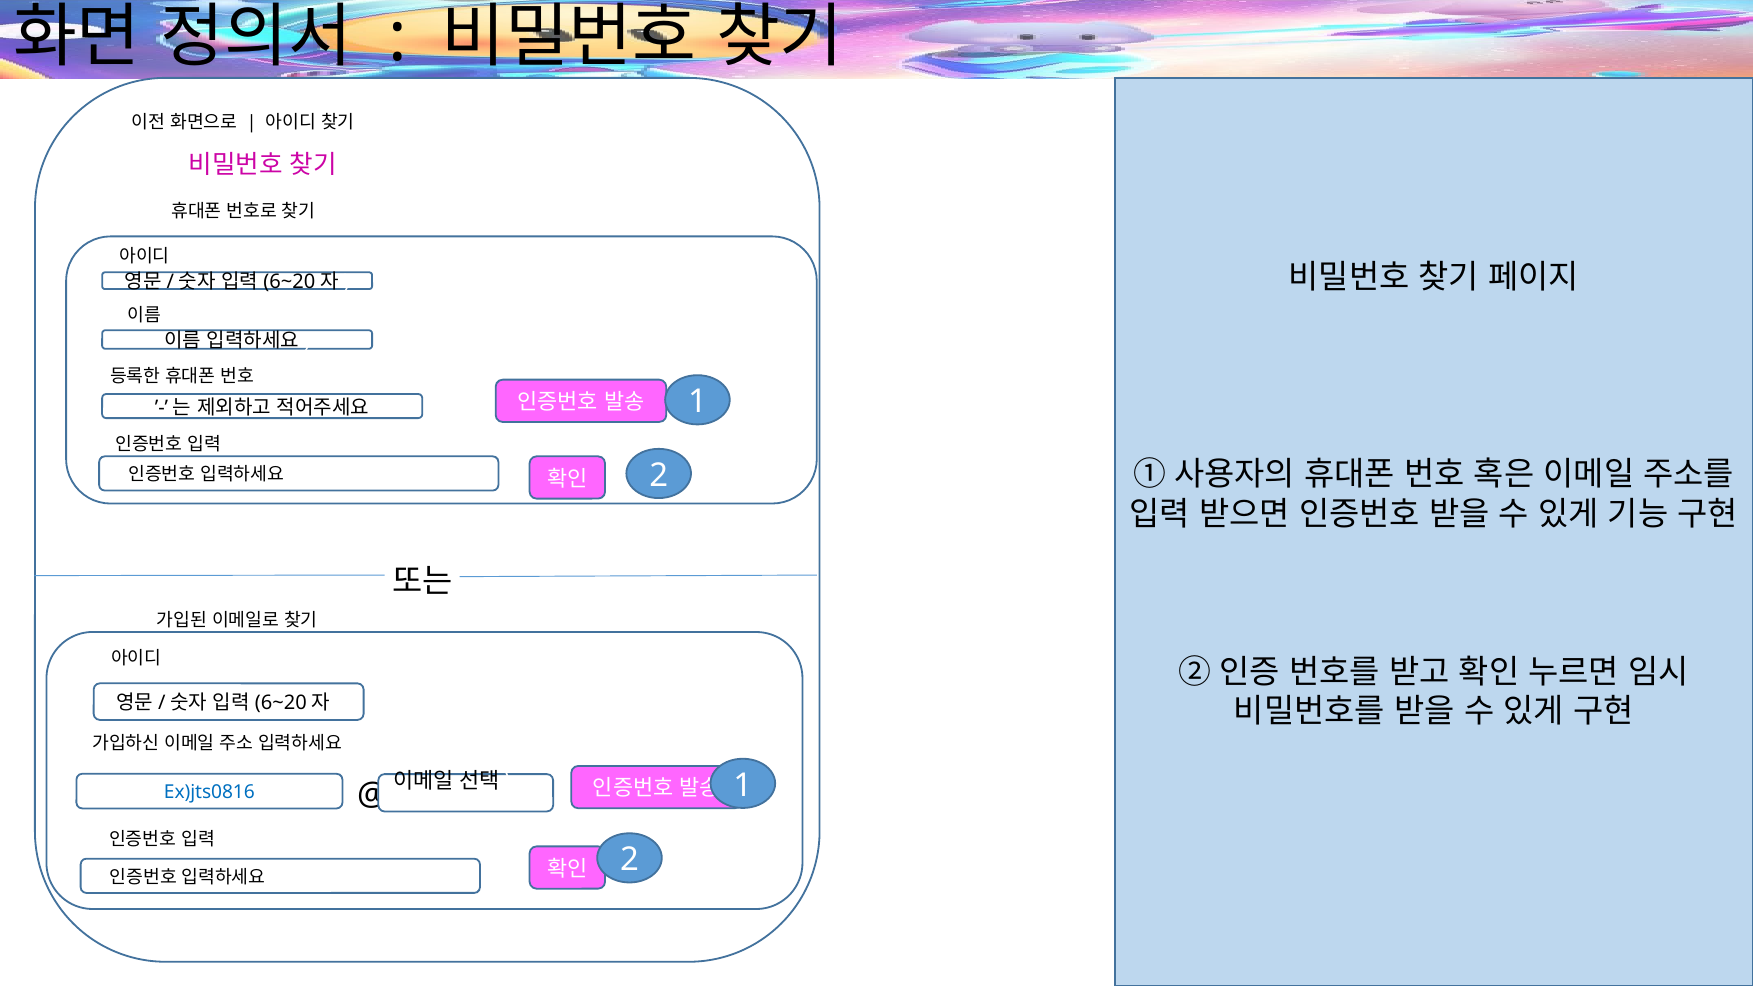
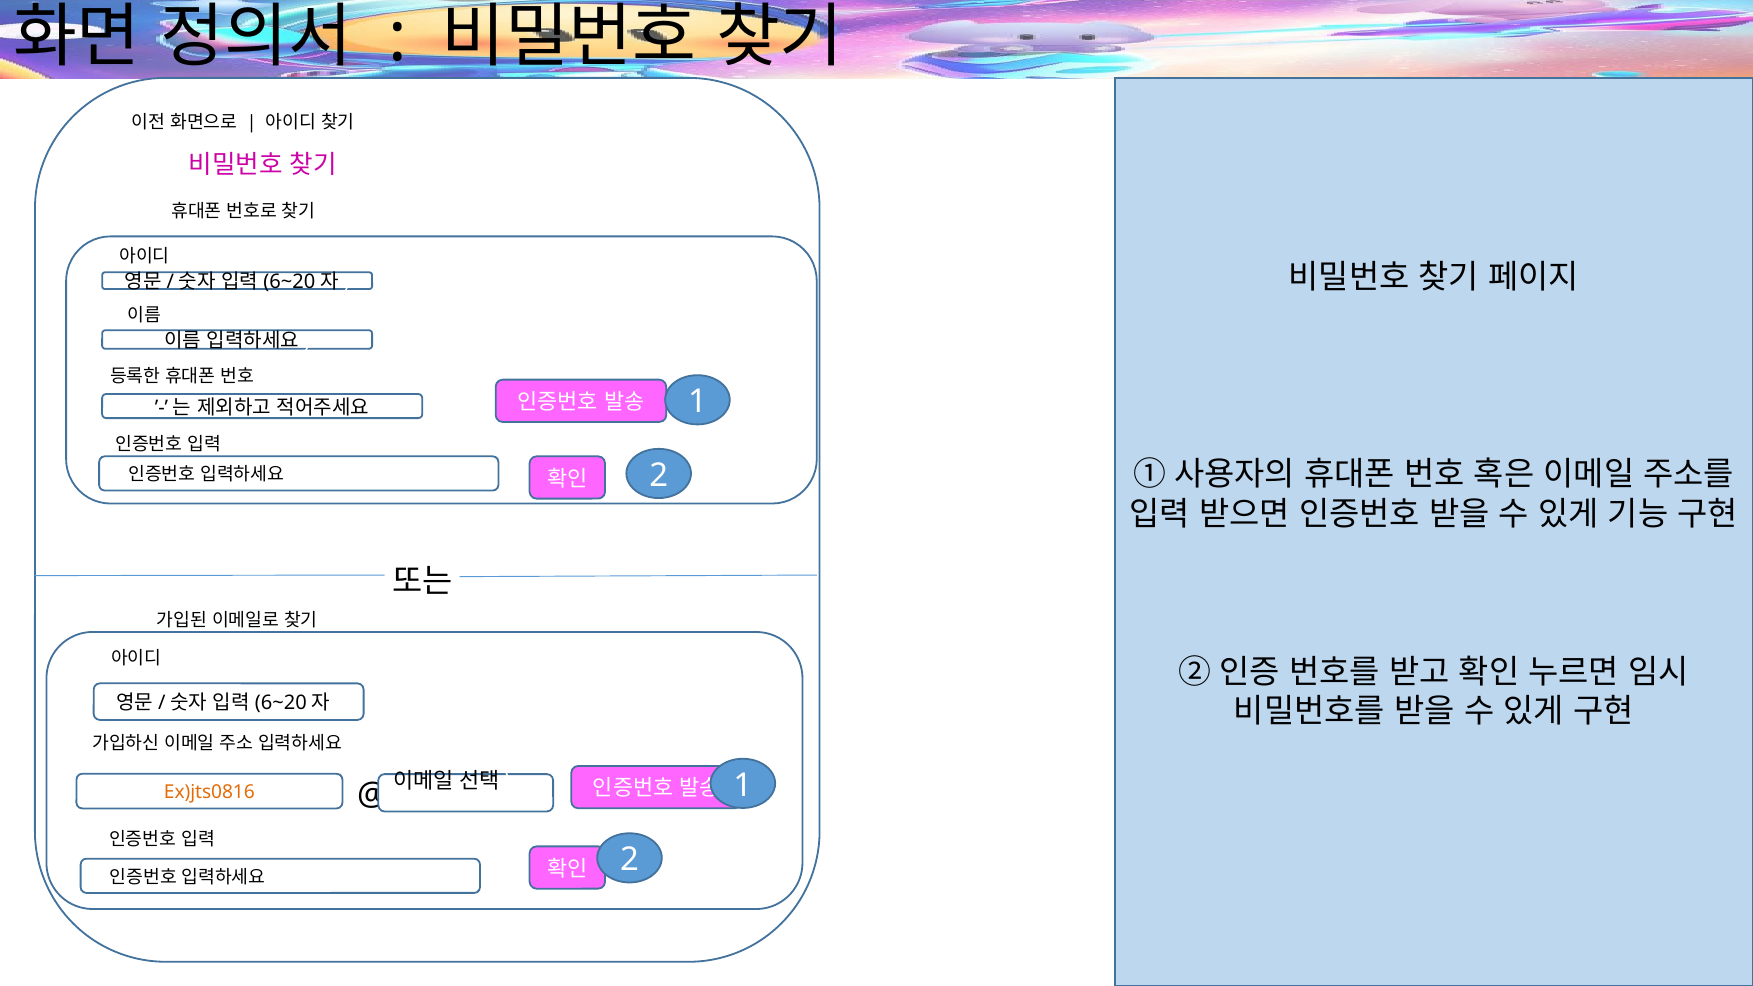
Ex)jts0816 colour: blue -> orange
